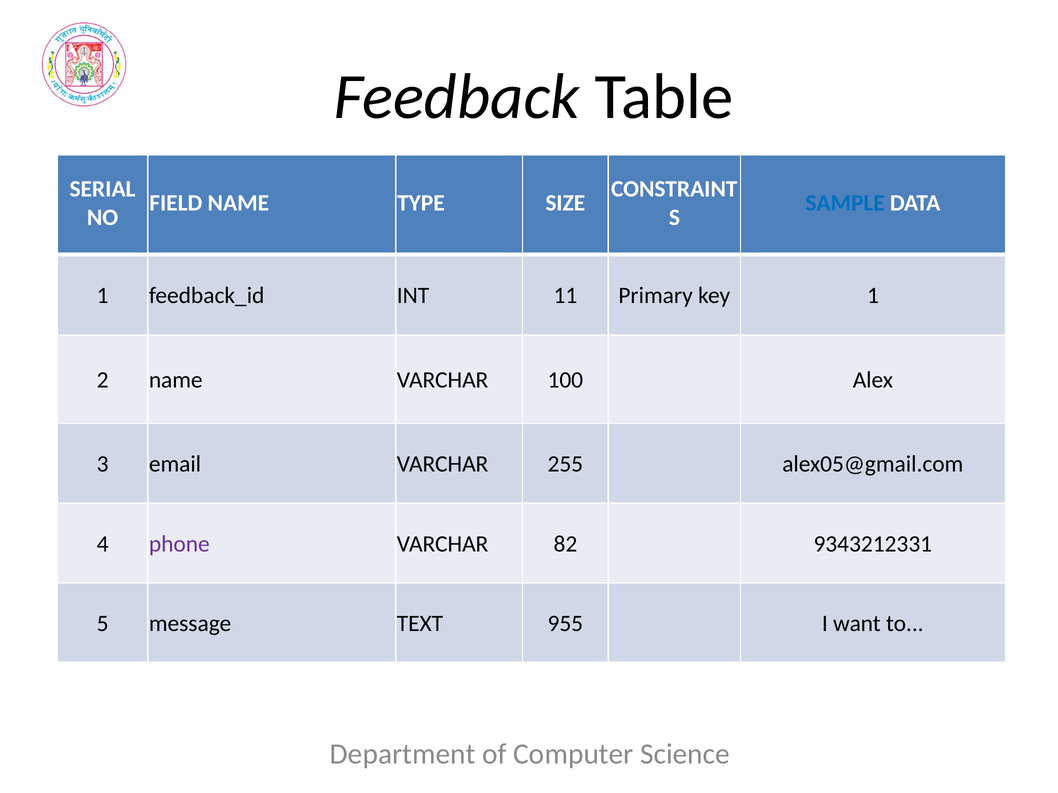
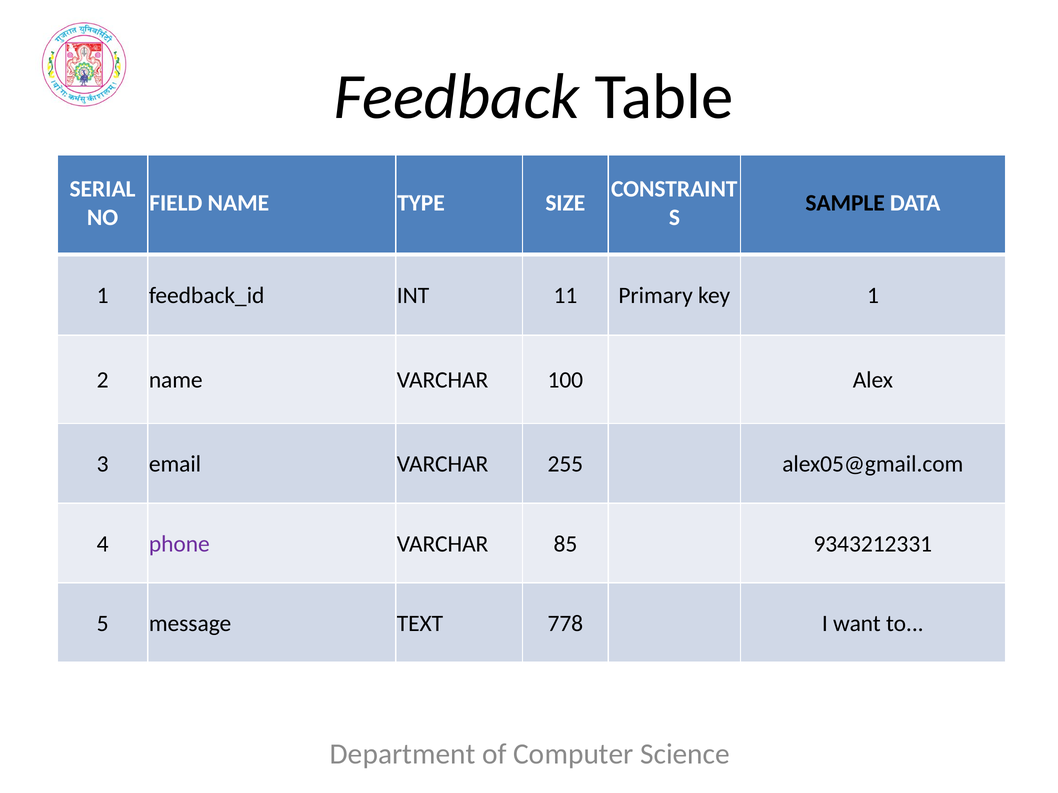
SAMPLE colour: blue -> black
82: 82 -> 85
955: 955 -> 778
